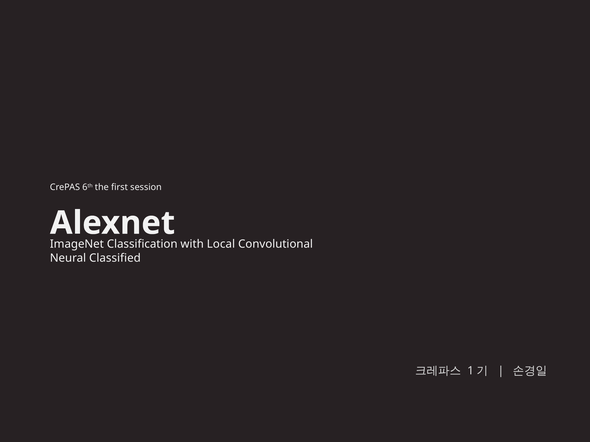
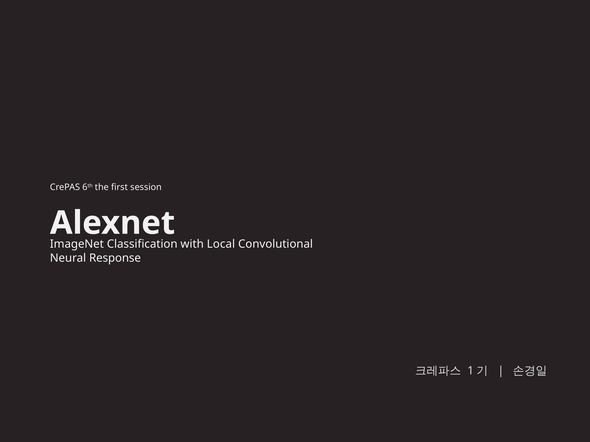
Classified: Classified -> Response
